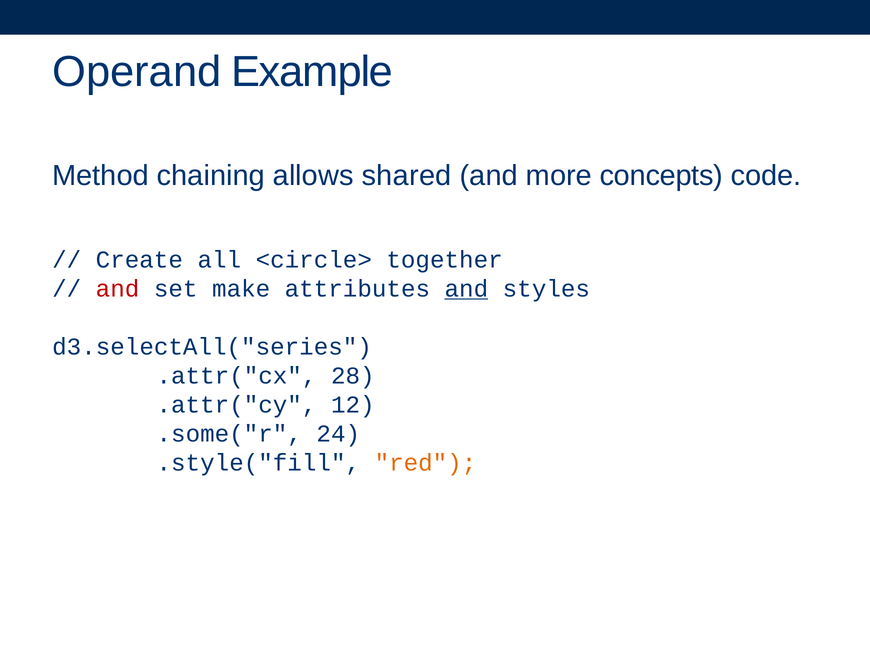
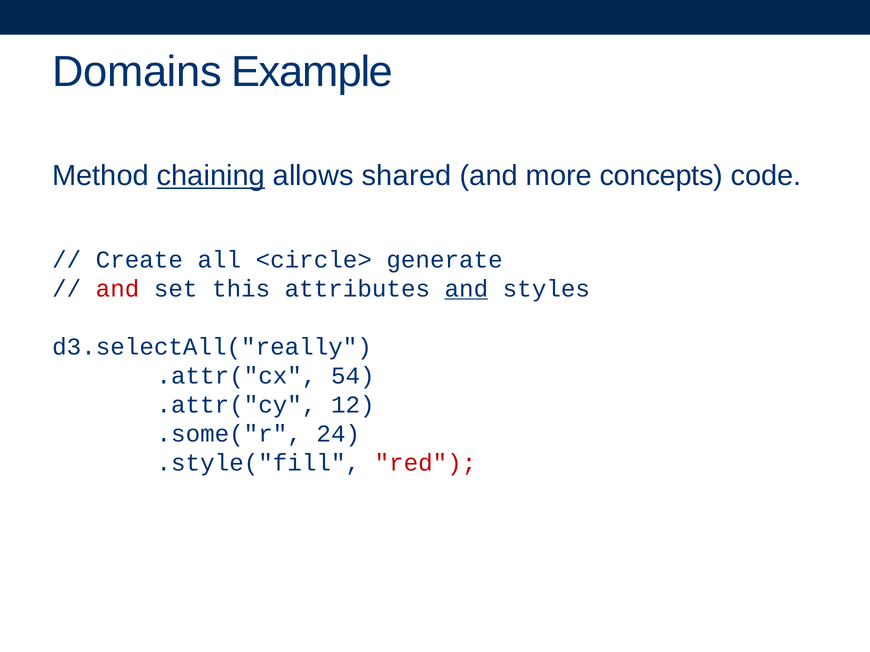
Operand: Operand -> Domains
chaining underline: none -> present
together: together -> generate
make: make -> this
d3.selectAll("series: d3.selectAll("series -> d3.selectAll("really
28: 28 -> 54
red colour: orange -> red
